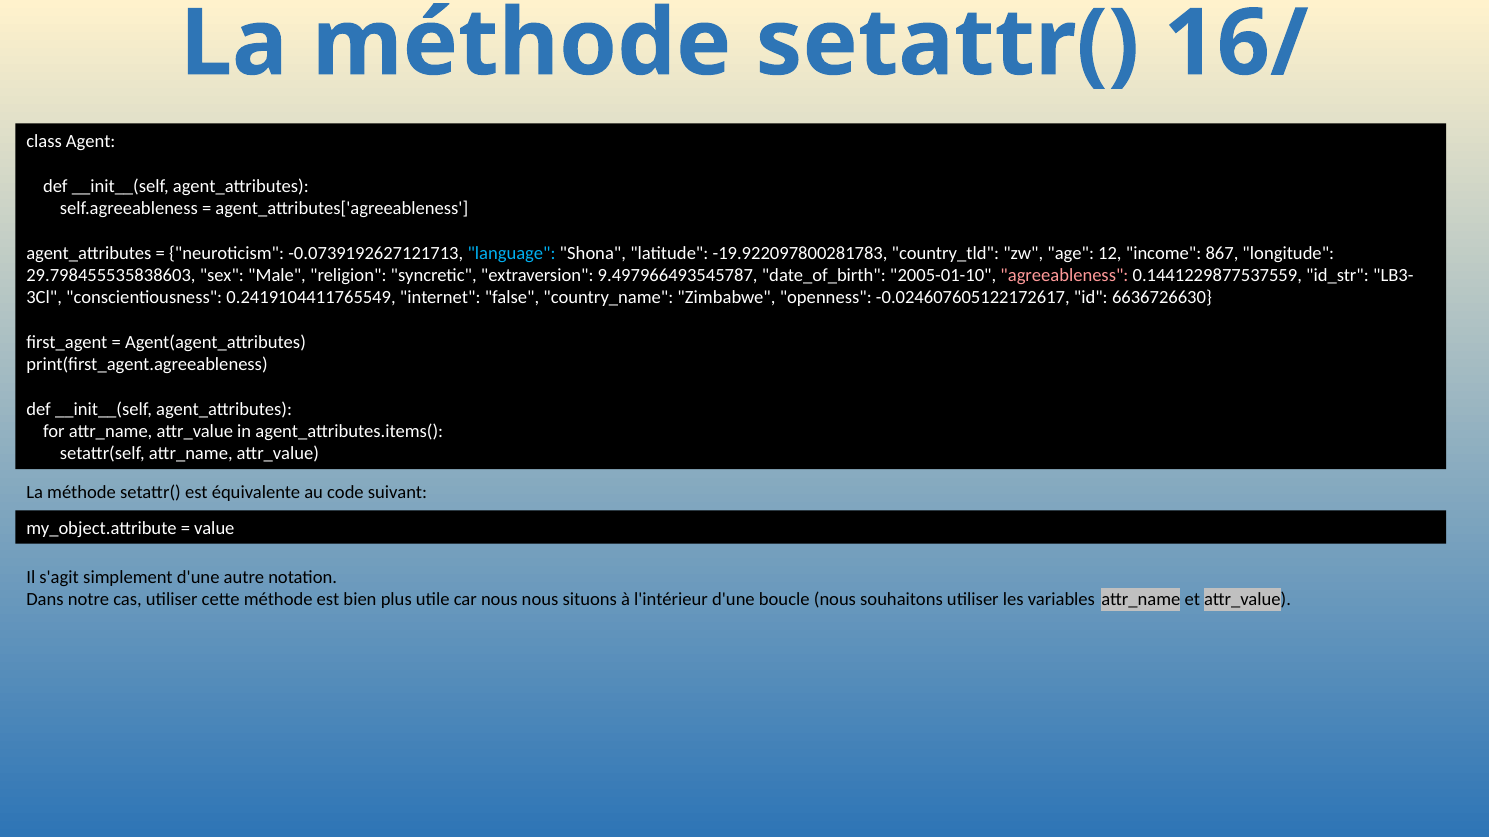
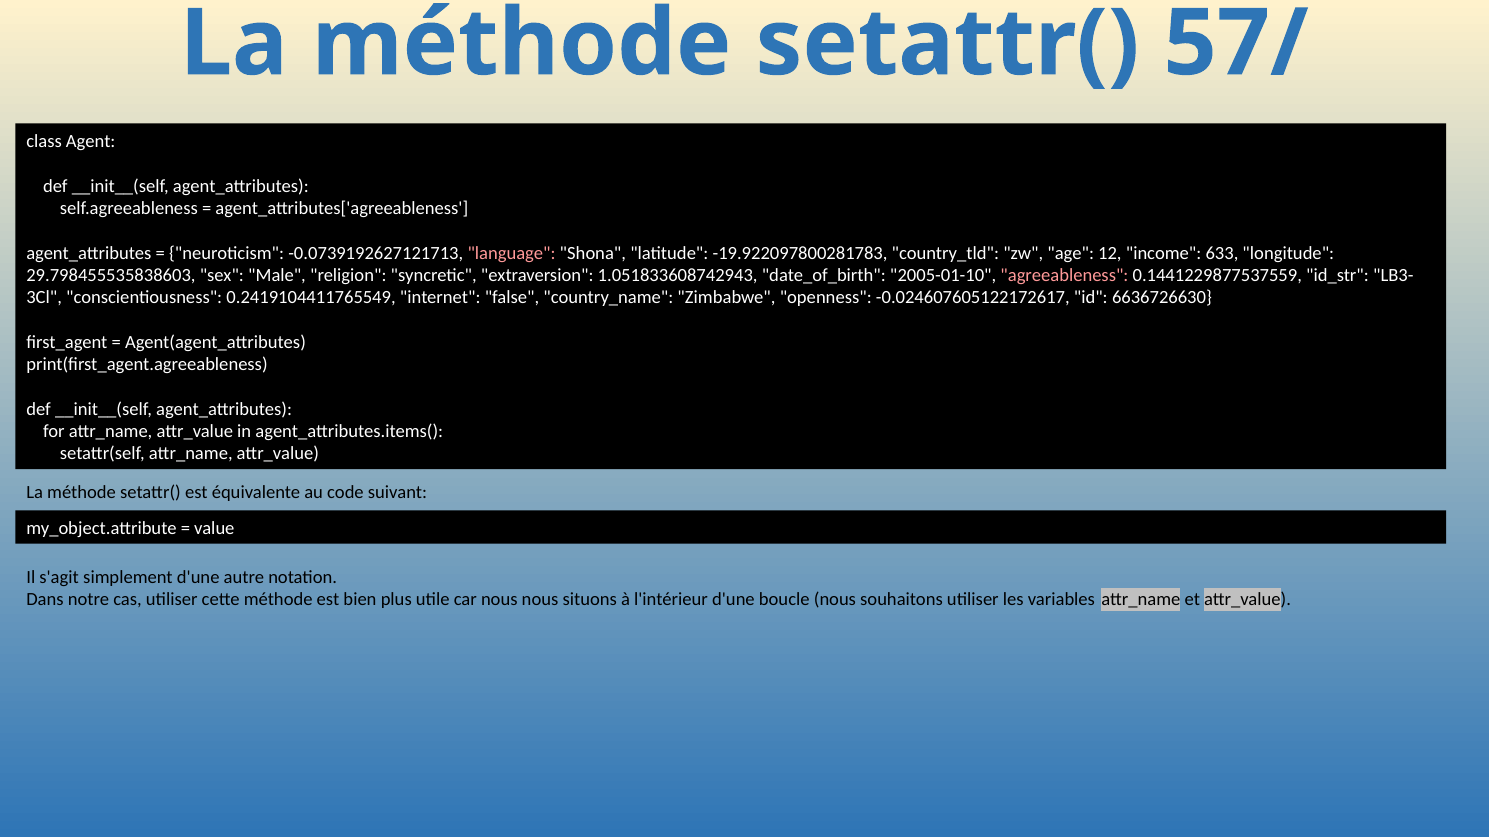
16/: 16/ -> 57/
language colour: light blue -> pink
867: 867 -> 633
9.497966493545787: 9.497966493545787 -> 1.051833608742943
